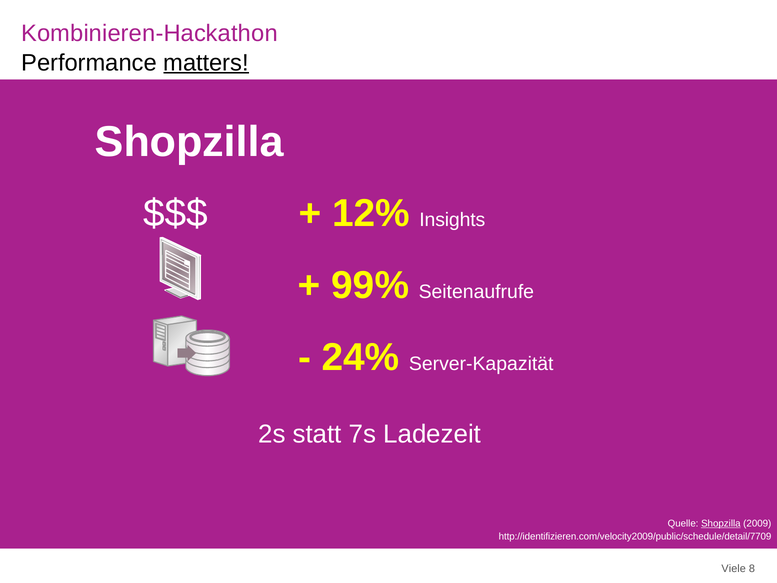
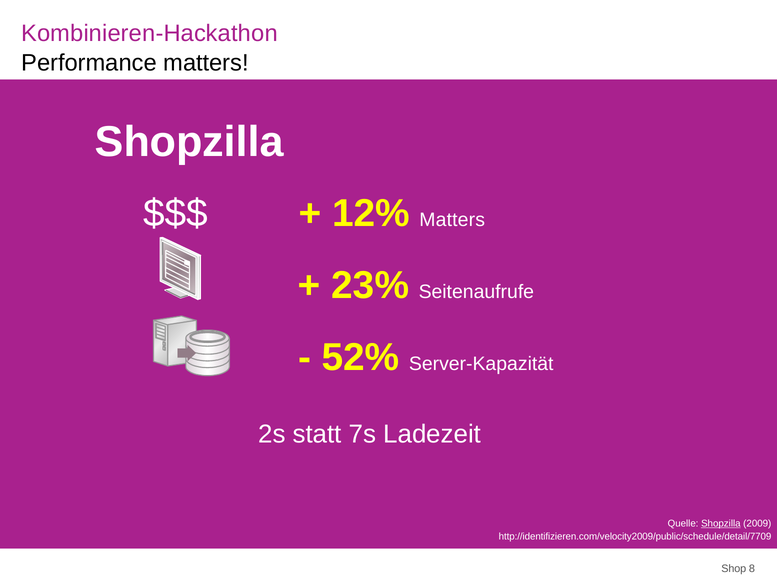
matters at (206, 63) underline: present -> none
12% Insights: Insights -> Matters
99%: 99% -> 23%
24%: 24% -> 52%
Viele: Viele -> Shop
